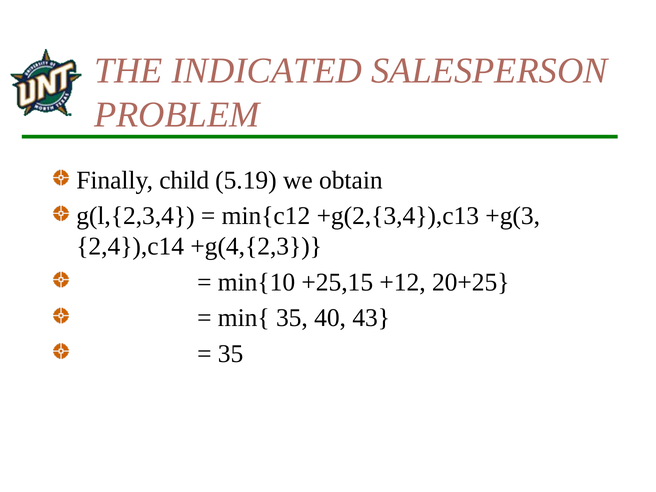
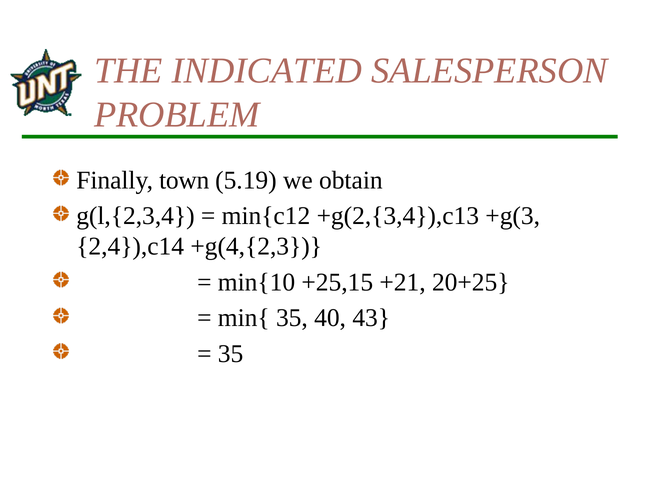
child: child -> town
+12: +12 -> +21
